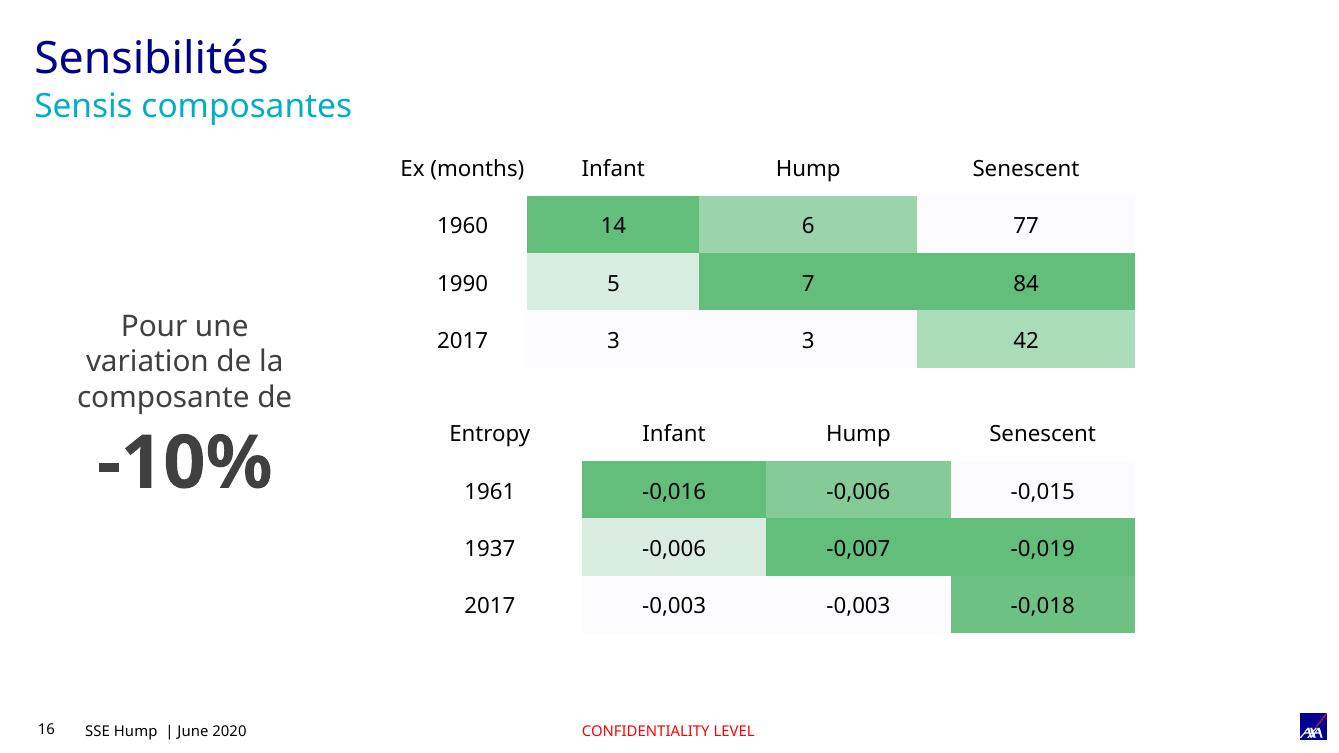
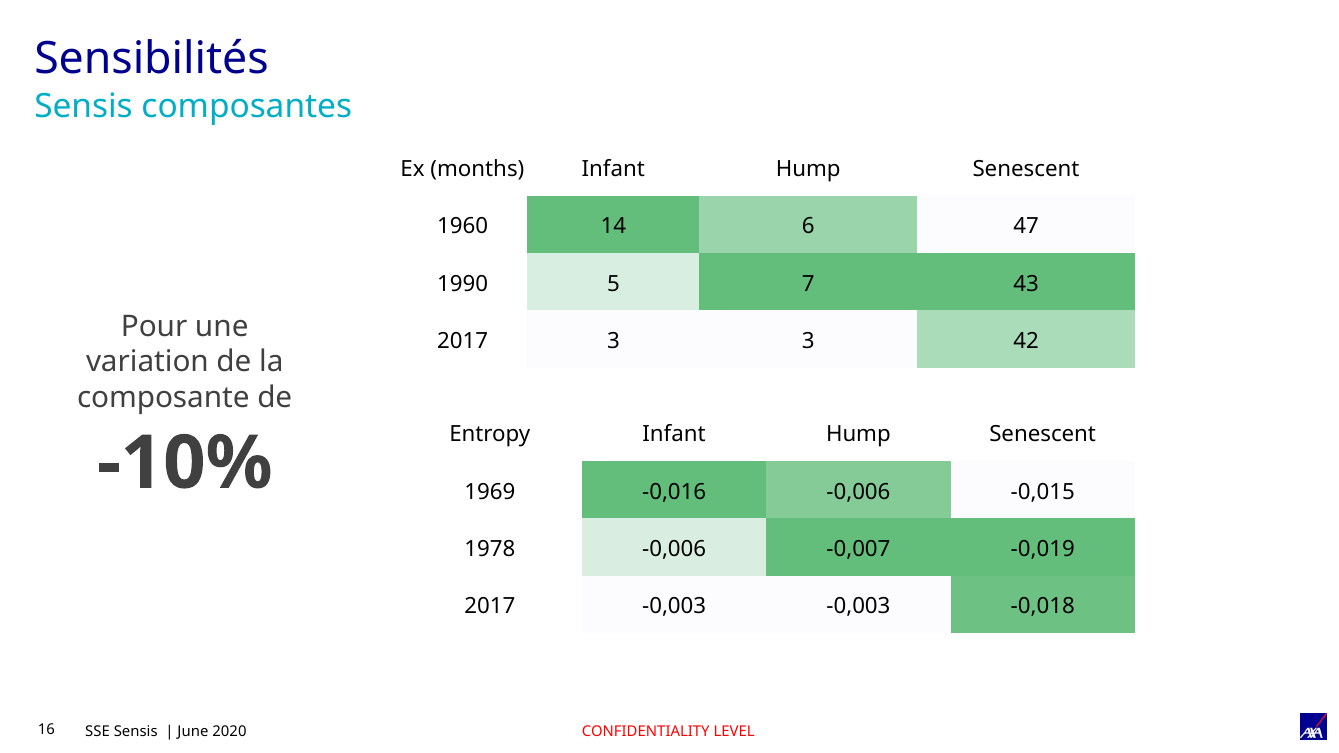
77: 77 -> 47
84: 84 -> 43
1961: 1961 -> 1969
1937: 1937 -> 1978
SSE Hump: Hump -> Sensis
